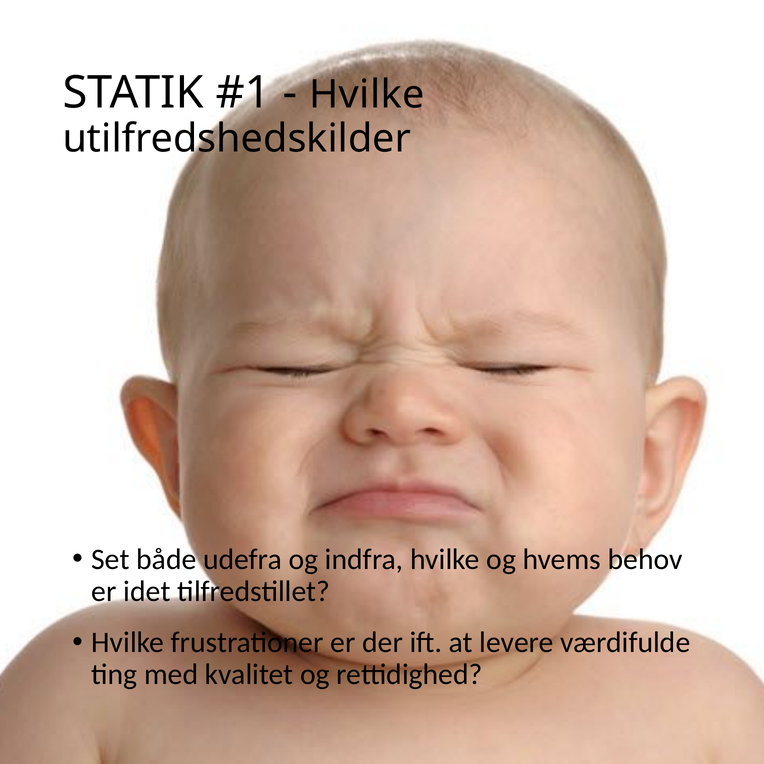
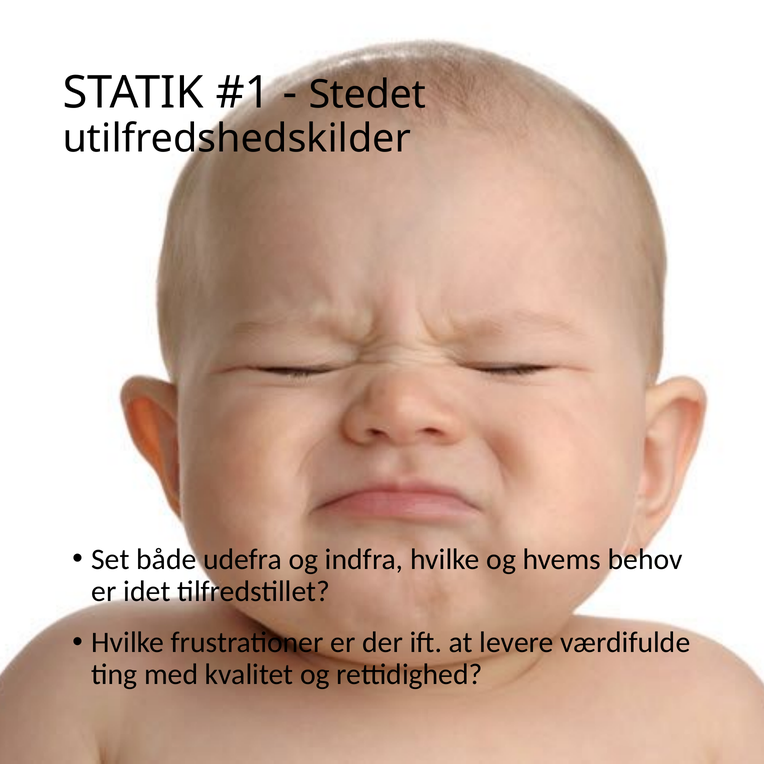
Hvilke at (367, 95): Hvilke -> Stedet
